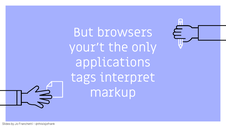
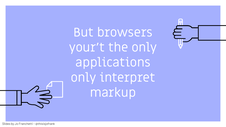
tags at (83, 78): tags -> only
